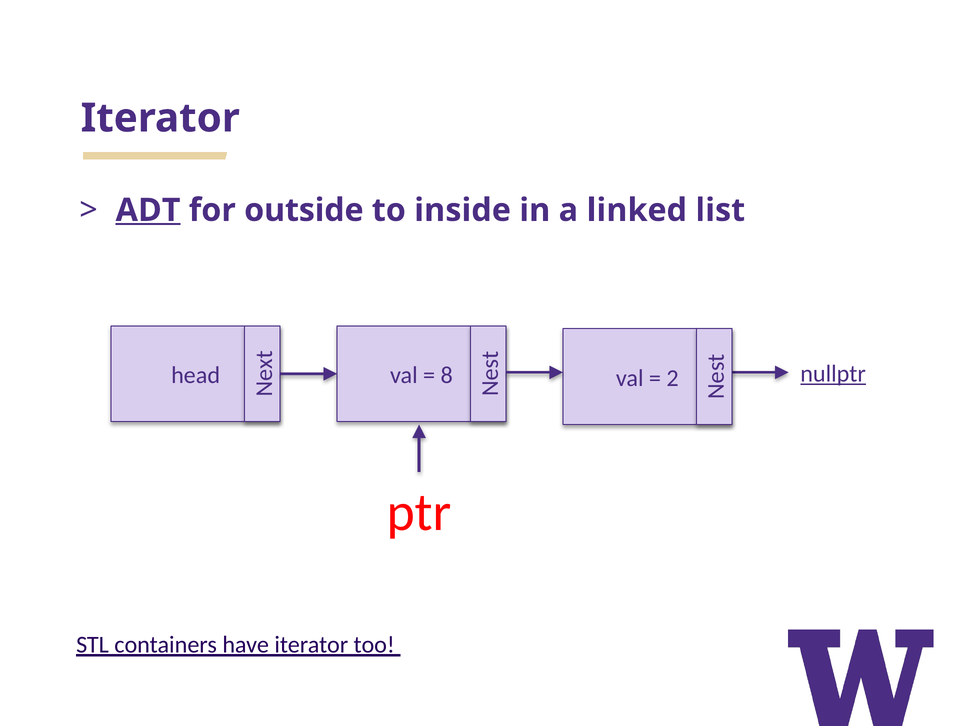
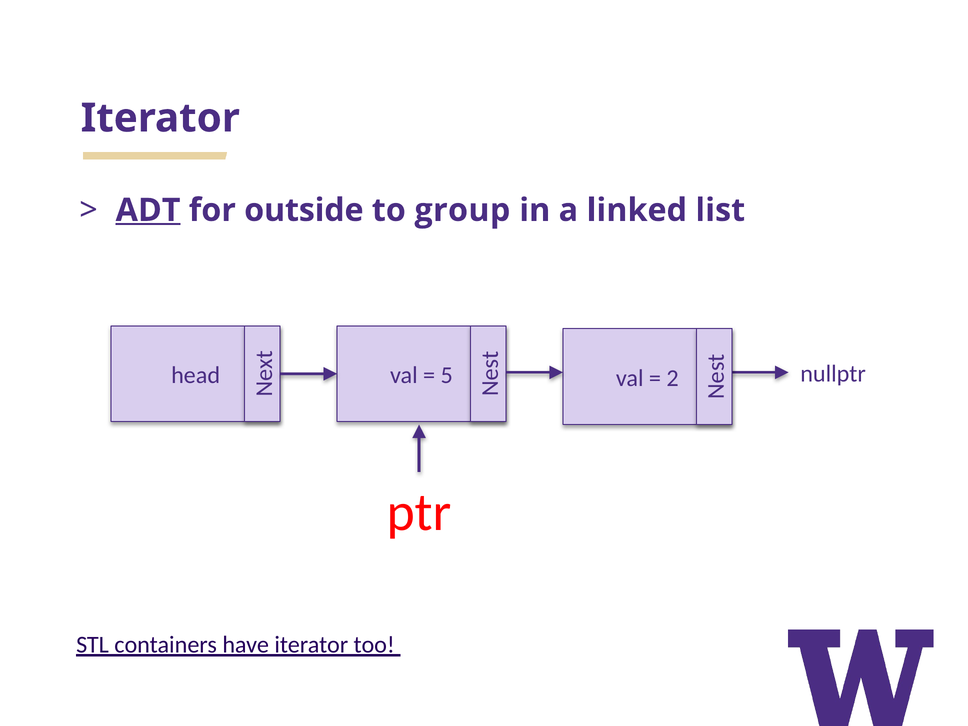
inside: inside -> group
nullptr underline: present -> none
8: 8 -> 5
